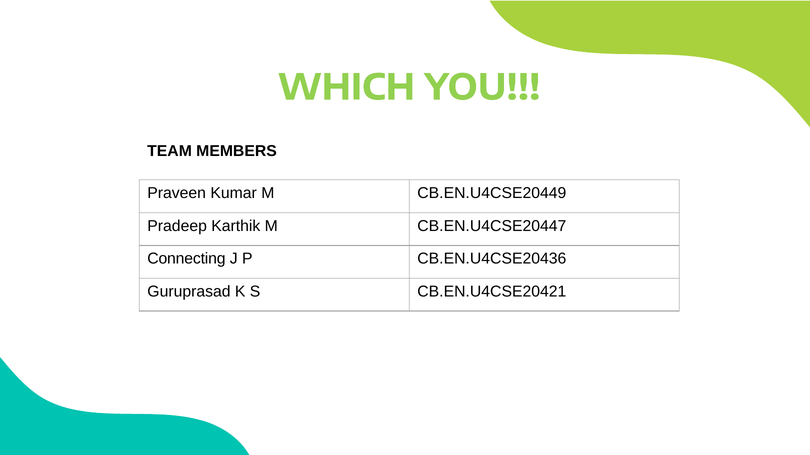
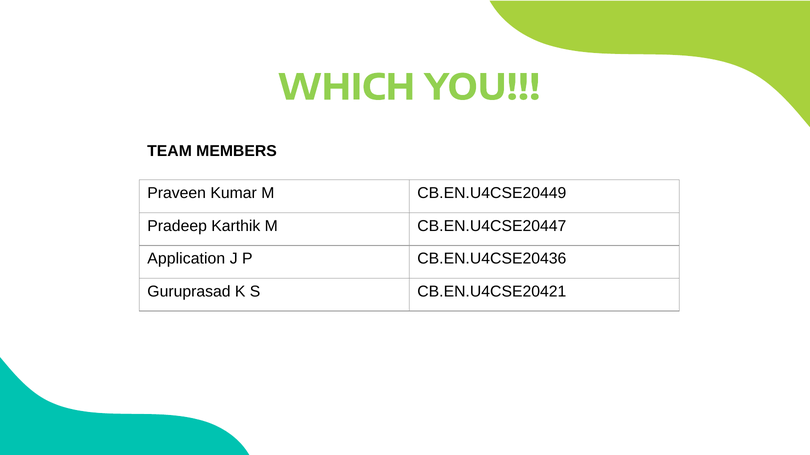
Connecting: Connecting -> Application
